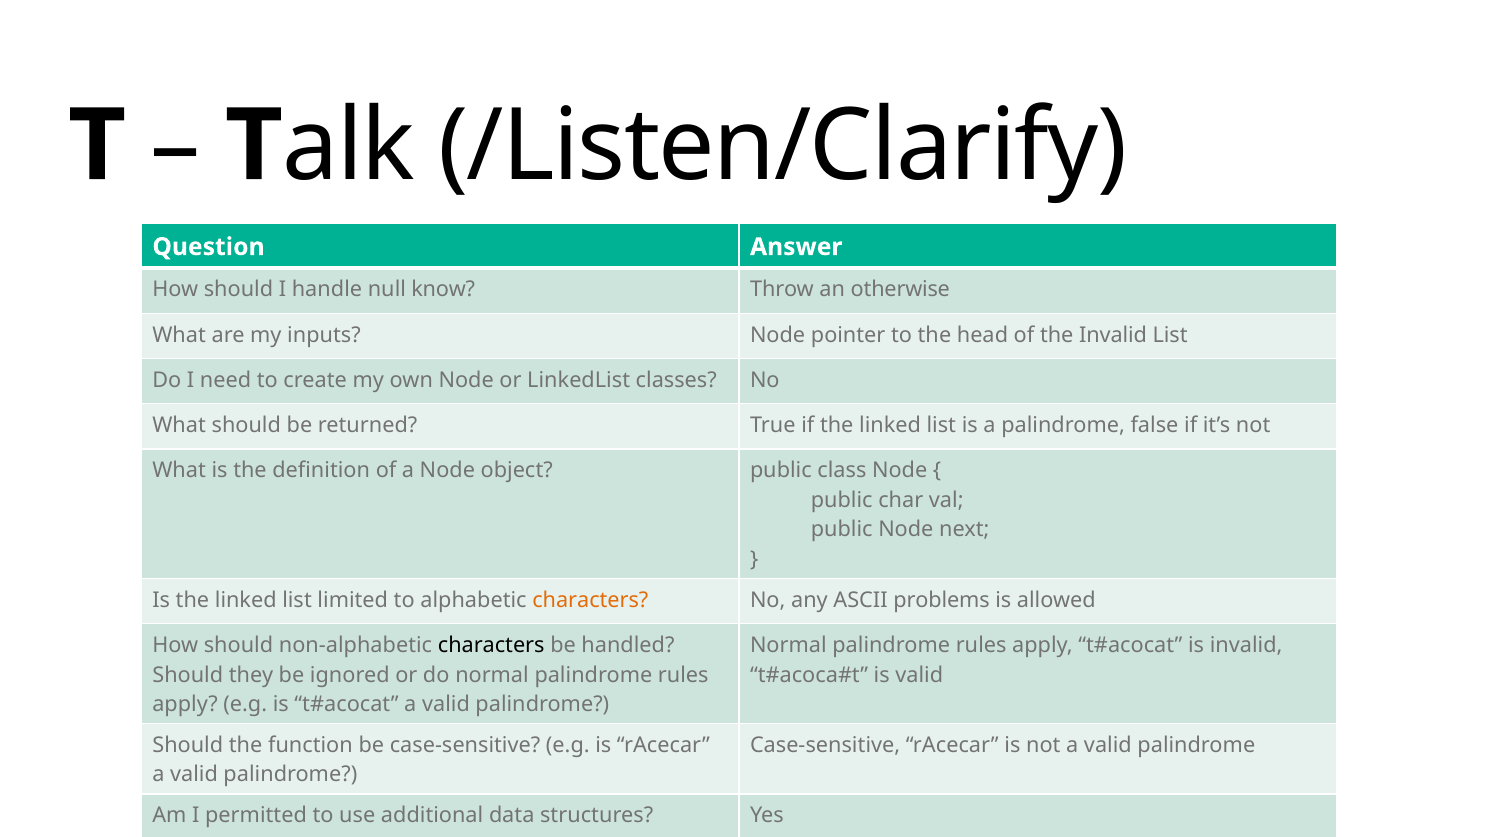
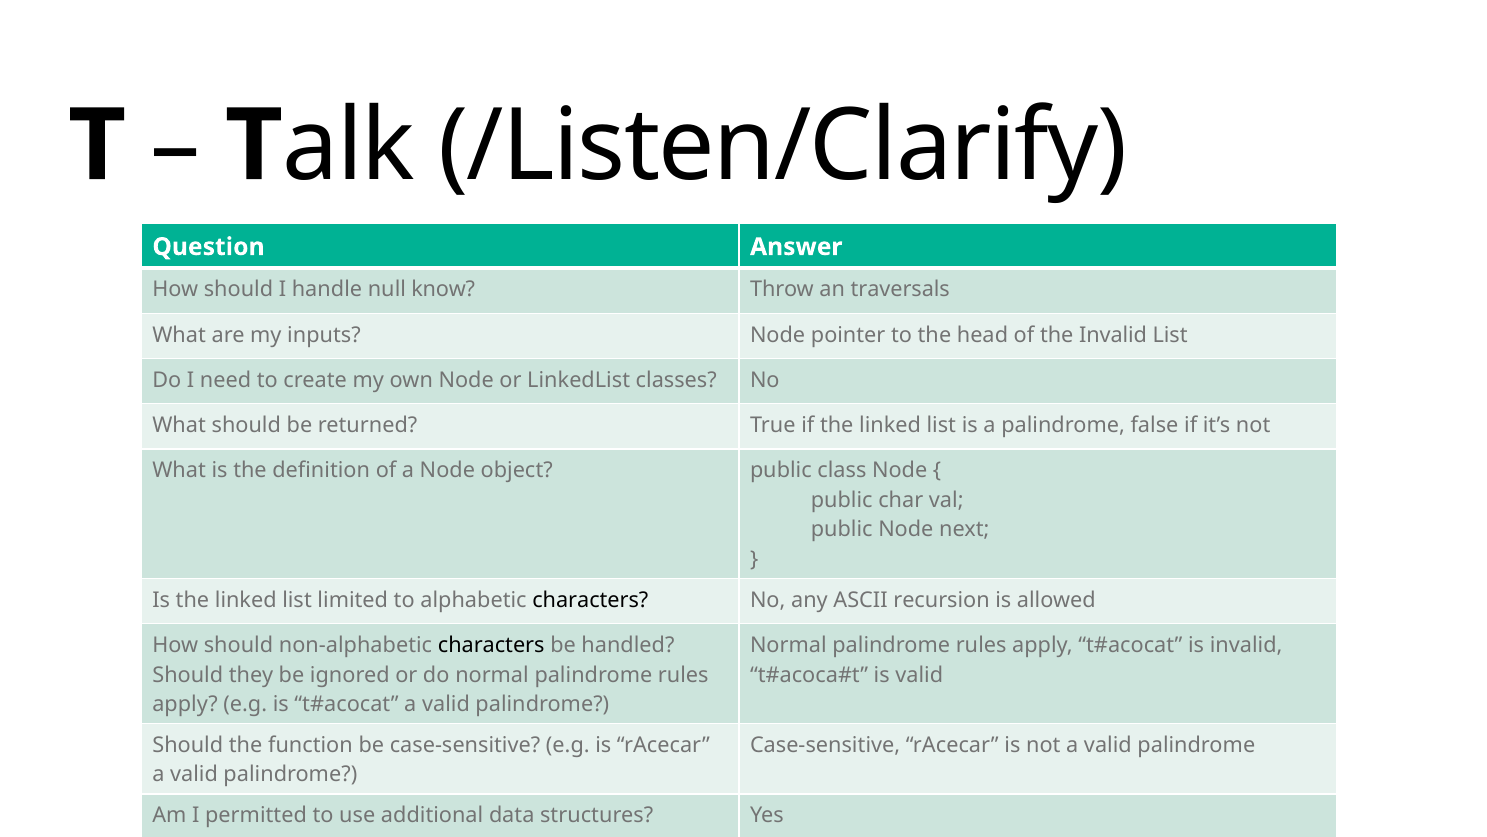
otherwise: otherwise -> traversals
characters at (590, 600) colour: orange -> black
problems: problems -> recursion
